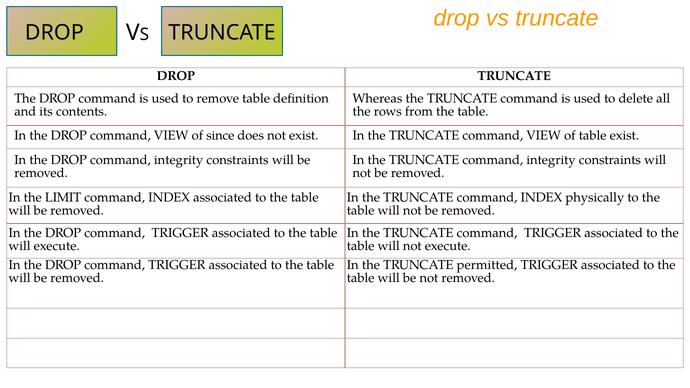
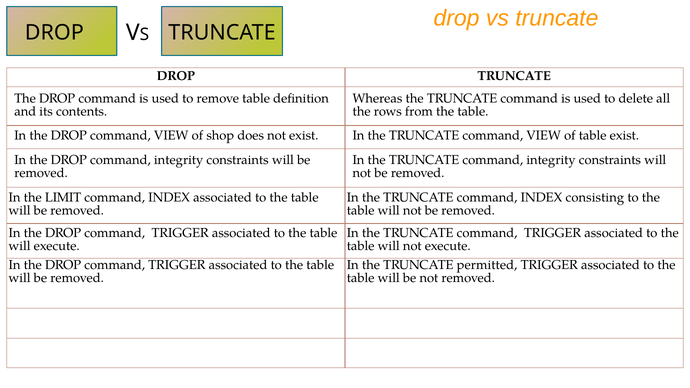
since: since -> shop
physically: physically -> consisting
